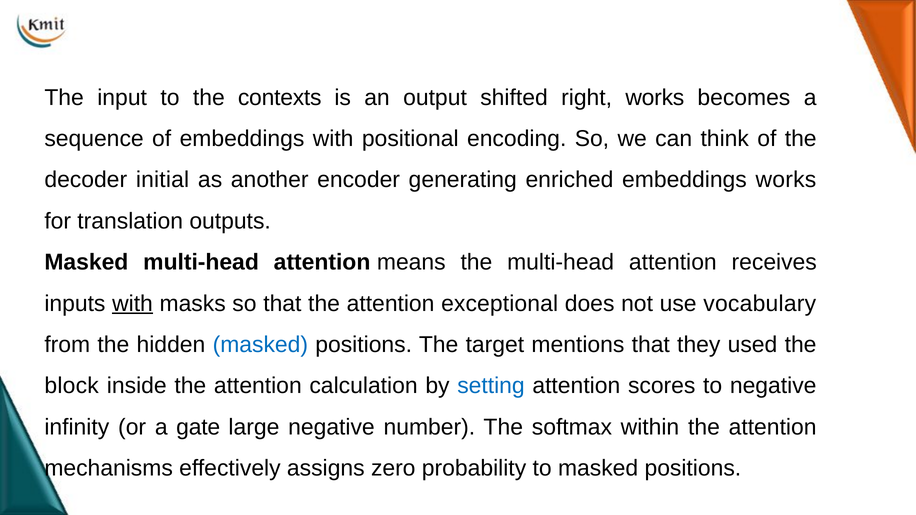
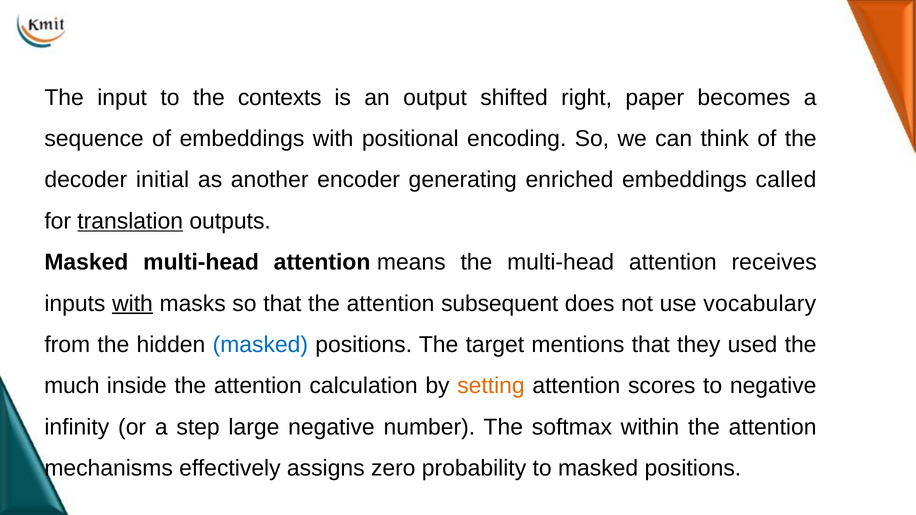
right works: works -> paper
embeddings works: works -> called
translation underline: none -> present
exceptional: exceptional -> subsequent
block: block -> much
setting colour: blue -> orange
gate: gate -> step
